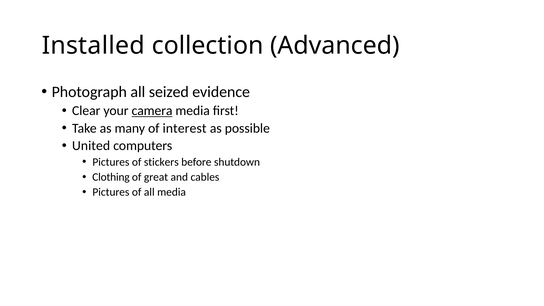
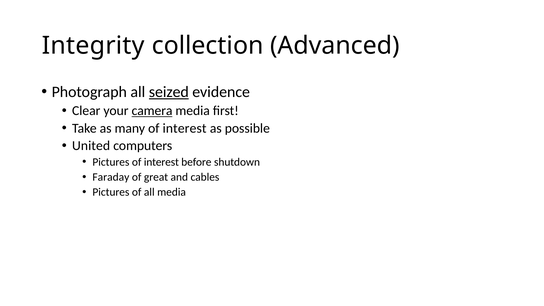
Installed: Installed -> Integrity
seized underline: none -> present
Pictures of stickers: stickers -> interest
Clothing: Clothing -> Faraday
